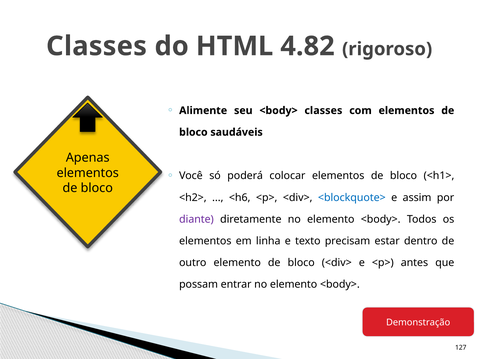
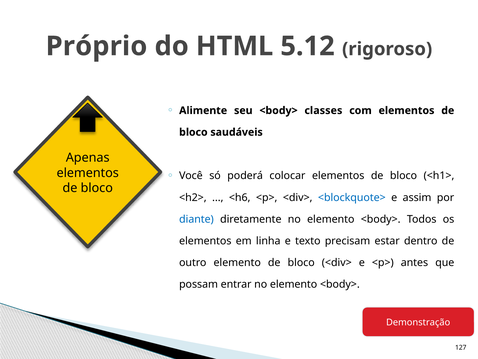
Classes at (96, 46): Classes -> Próprio
4.82: 4.82 -> 5.12
diante colour: purple -> blue
